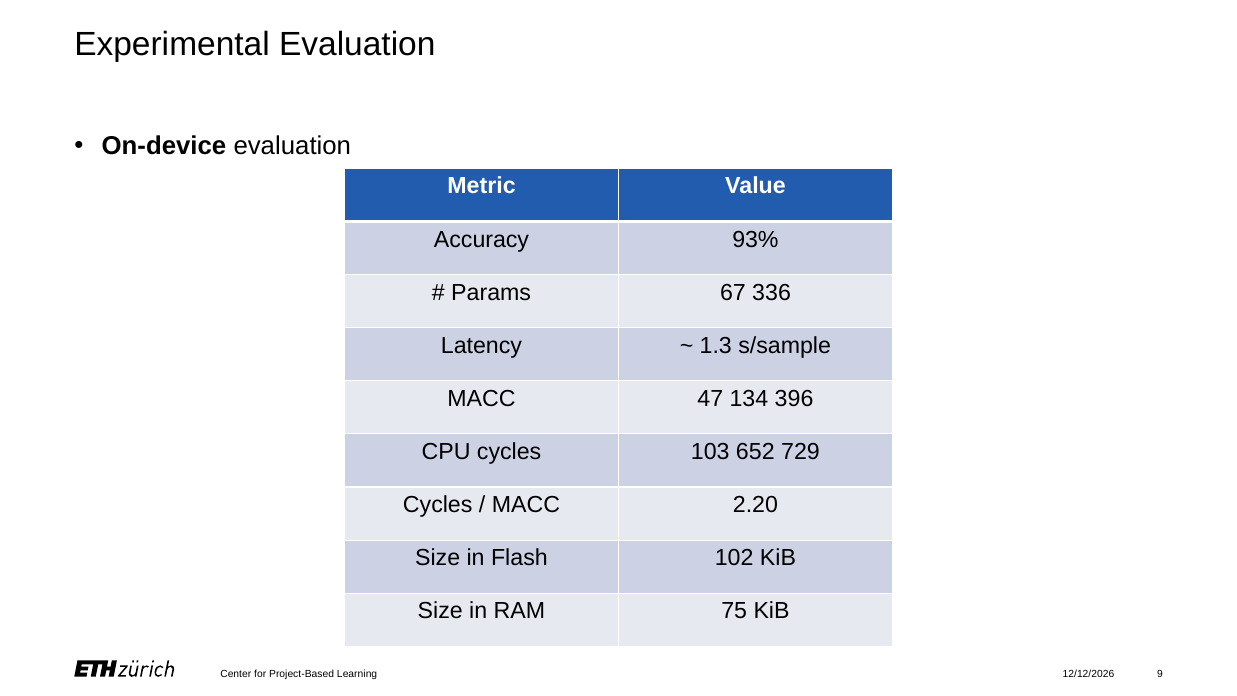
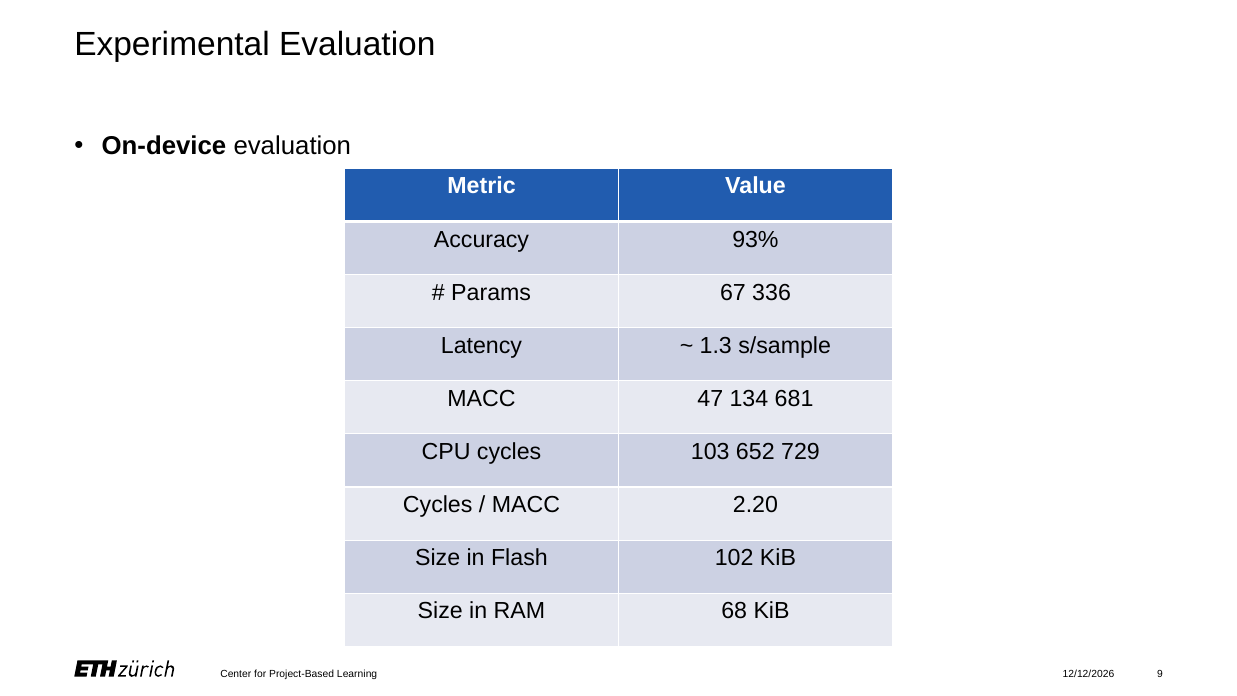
396: 396 -> 681
75: 75 -> 68
